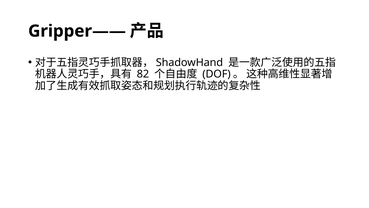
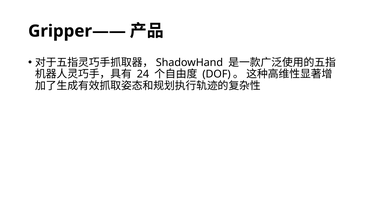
82: 82 -> 24
